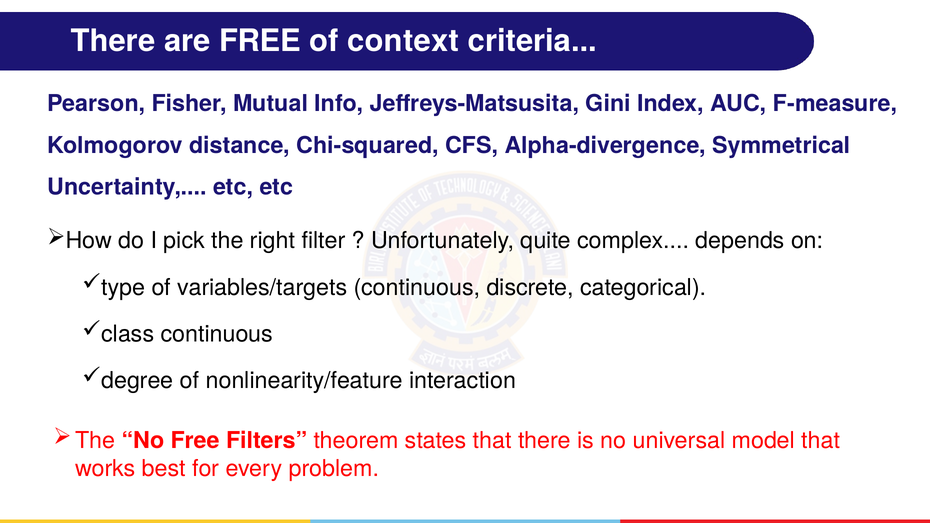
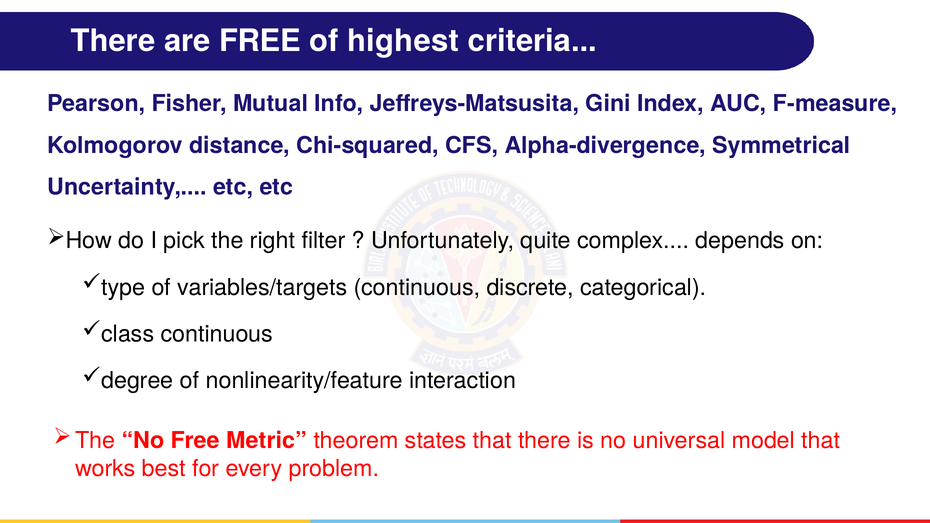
context: context -> highest
Filters: Filters -> Metric
